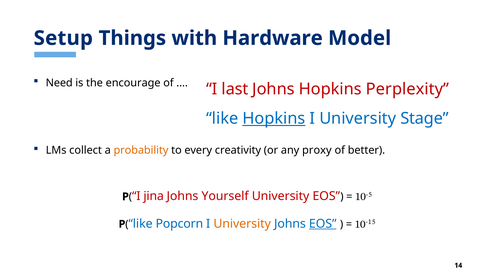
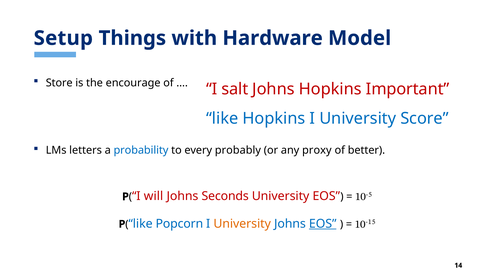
Need: Need -> Store
last: last -> salt
Perplexity: Perplexity -> Important
Hopkins at (274, 118) underline: present -> none
Stage: Stage -> Score
collect: collect -> letters
probability colour: orange -> blue
creativity: creativity -> probably
jina: jina -> will
Yourself: Yourself -> Seconds
